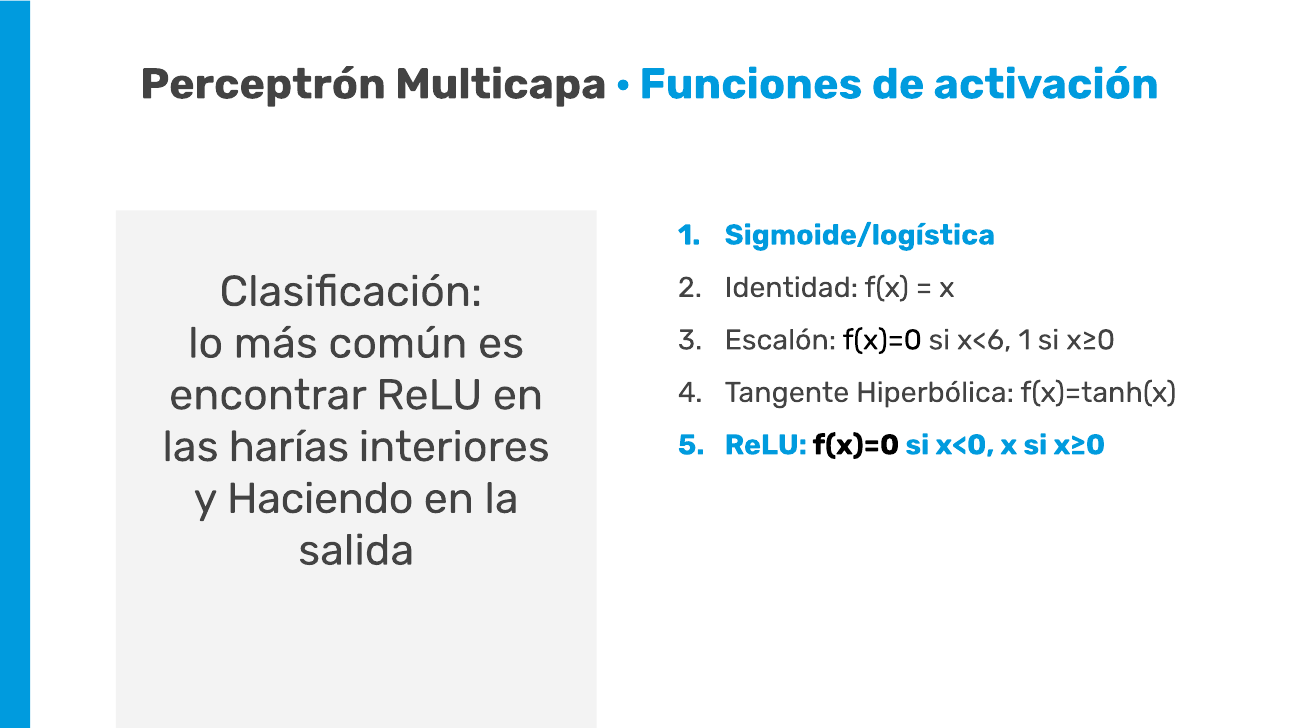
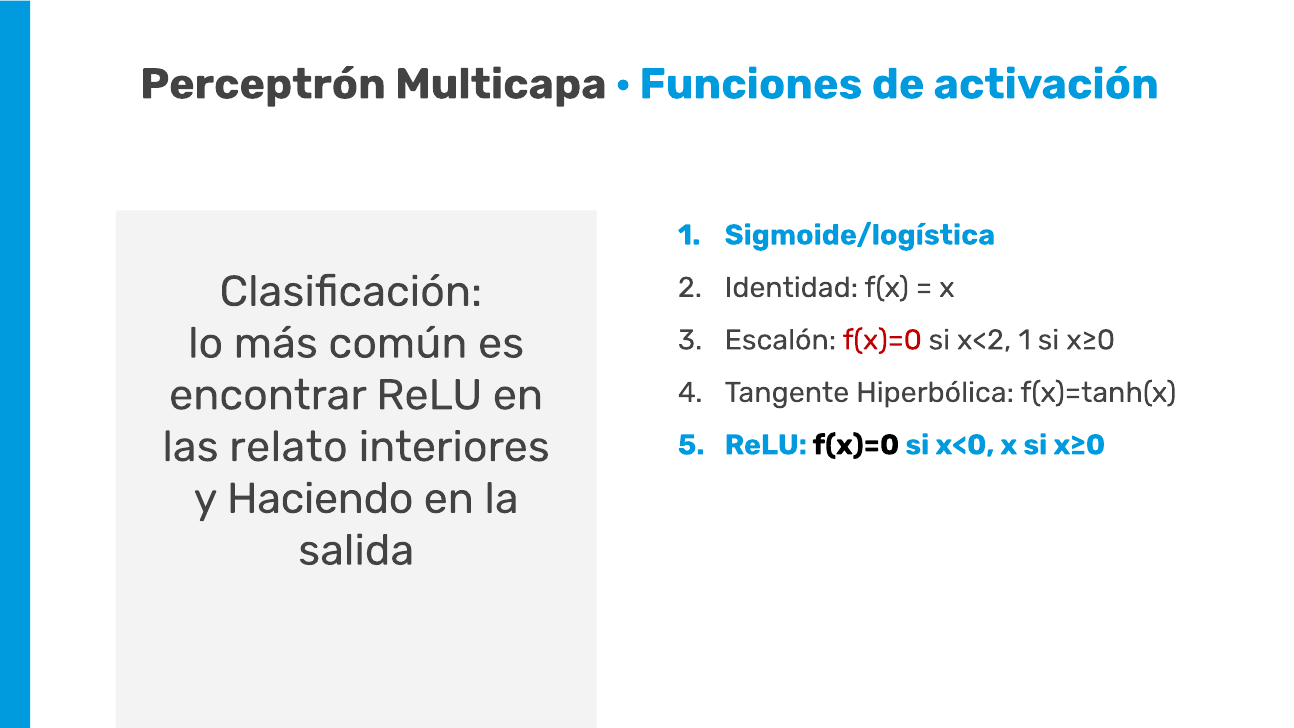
f(x)=0 at (882, 340) colour: black -> red
x<6: x<6 -> x<2
harías: harías -> relato
